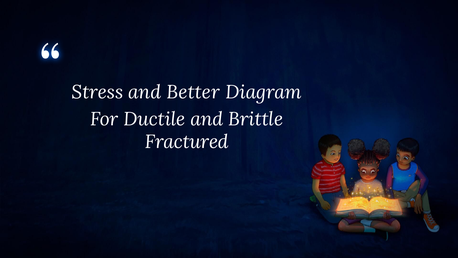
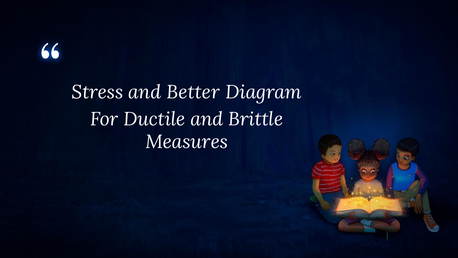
Fractured: Fractured -> Measures
